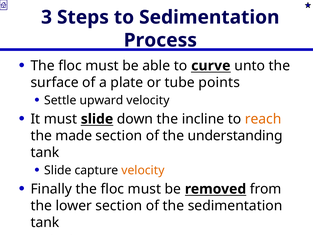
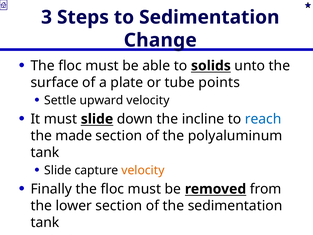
Process: Process -> Change
curve: curve -> solids
reach colour: orange -> blue
understanding: understanding -> polyaluminum
